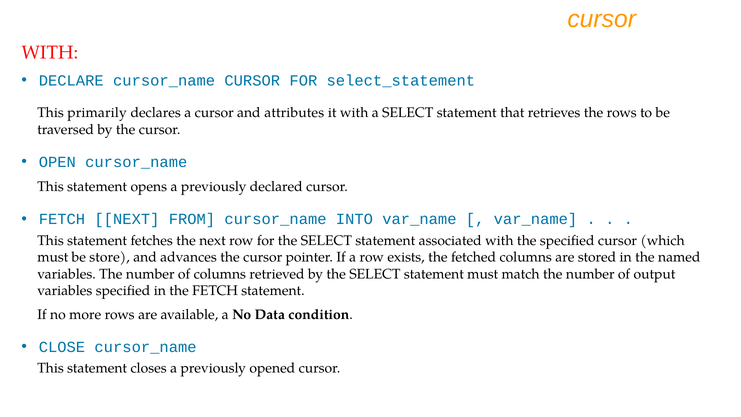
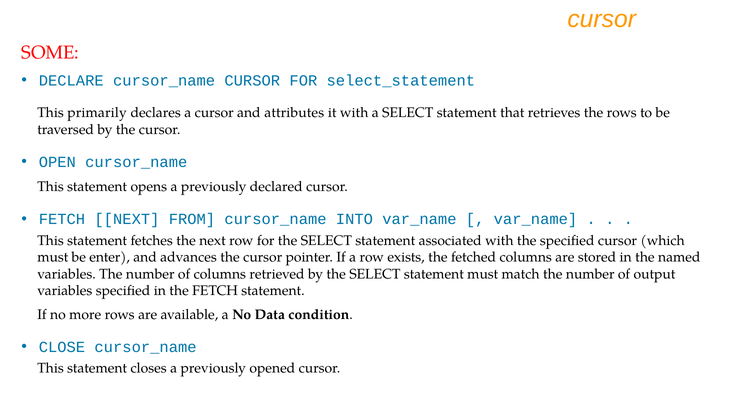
WITH at (50, 53): WITH -> SOME
store: store -> enter
